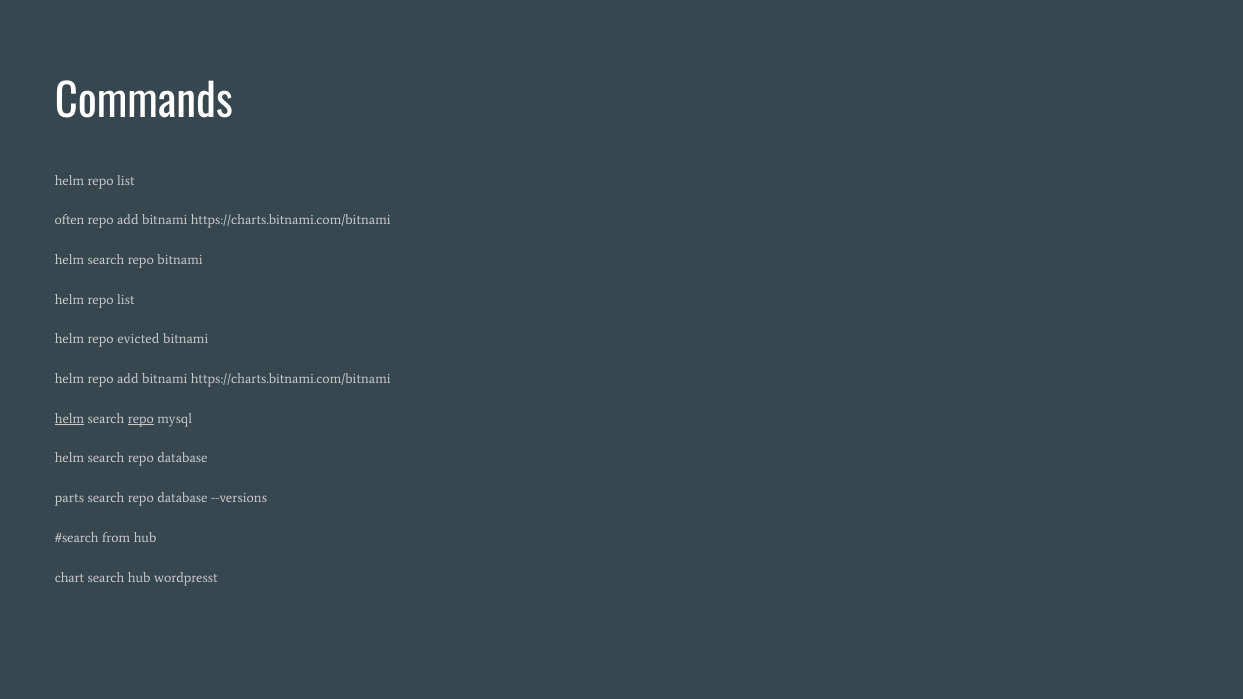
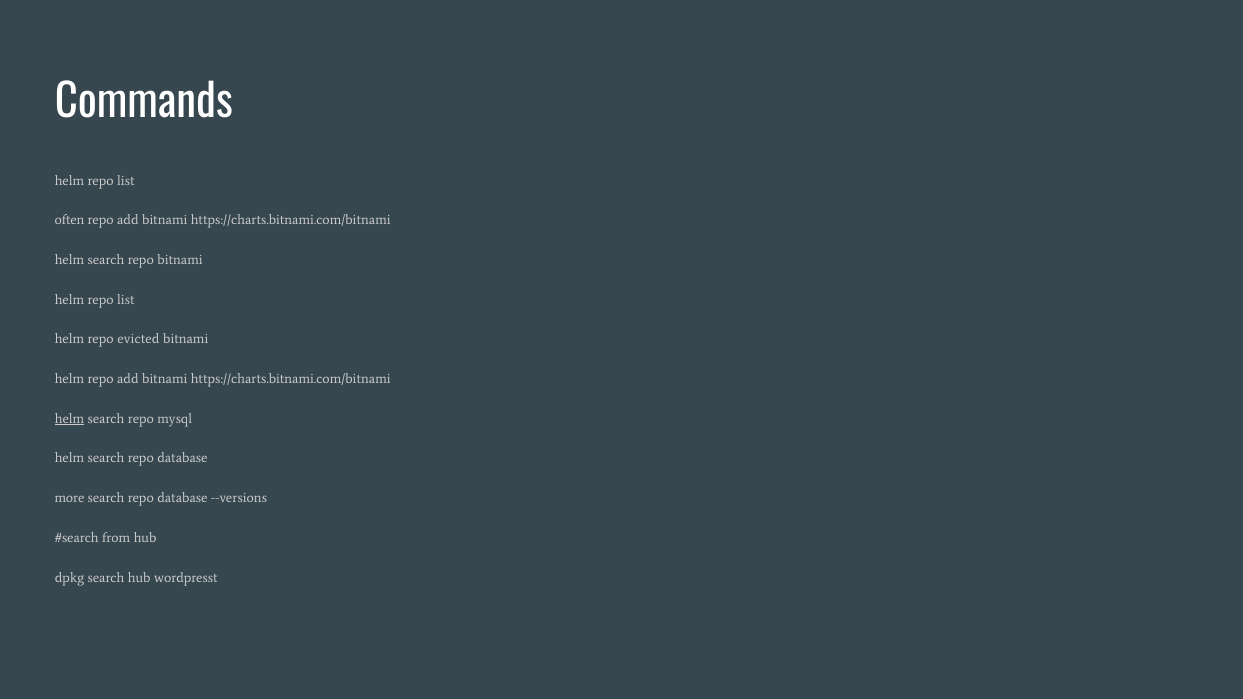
repo at (141, 419) underline: present -> none
parts: parts -> more
chart: chart -> dpkg
